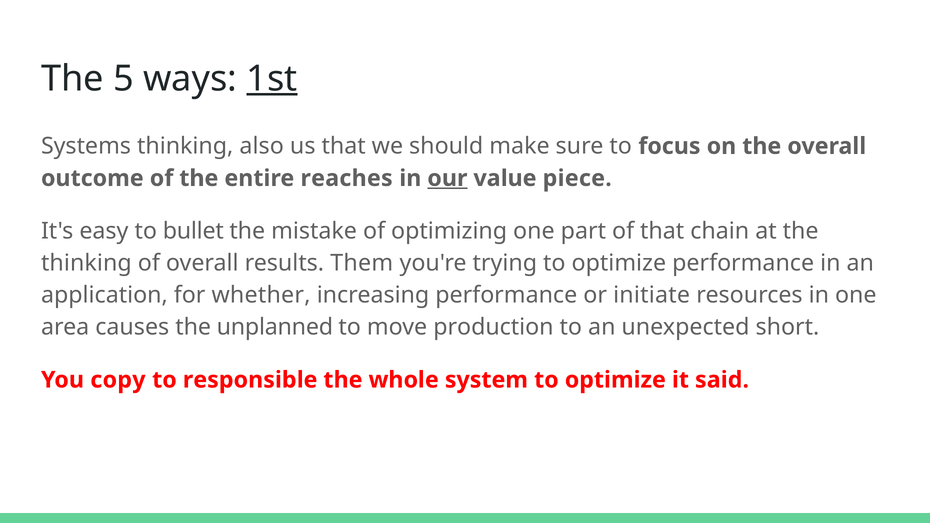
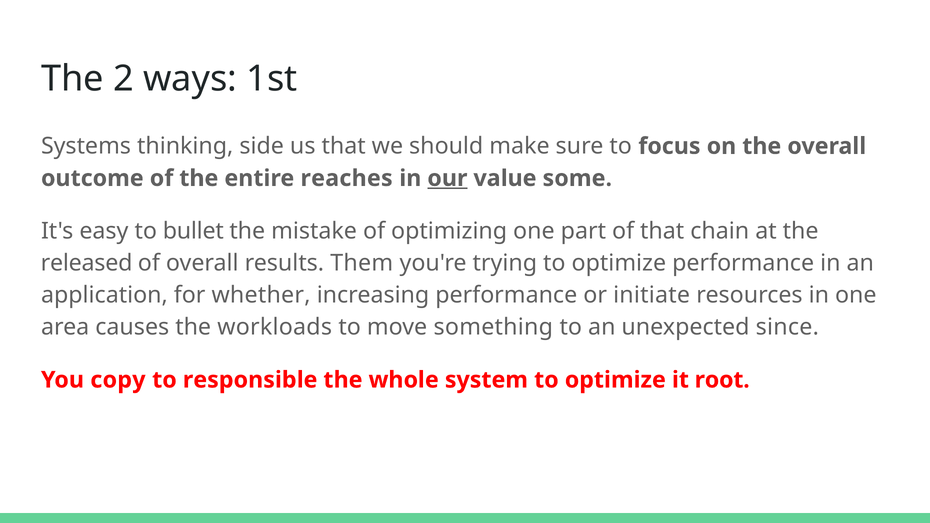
5: 5 -> 2
1st underline: present -> none
also: also -> side
piece: piece -> some
thinking at (86, 263): thinking -> released
unplanned: unplanned -> workloads
production: production -> something
short: short -> since
said: said -> root
